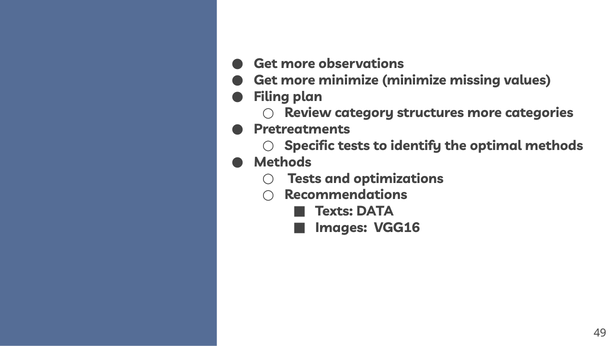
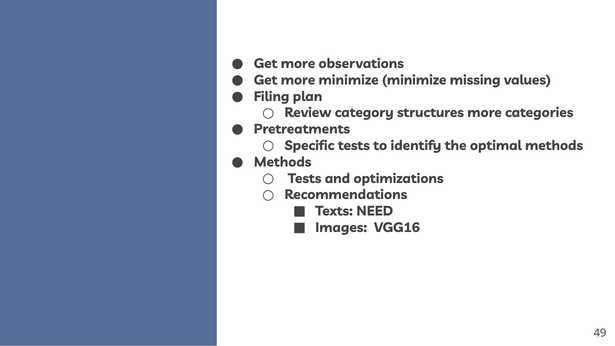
DATA: DATA -> NEED
